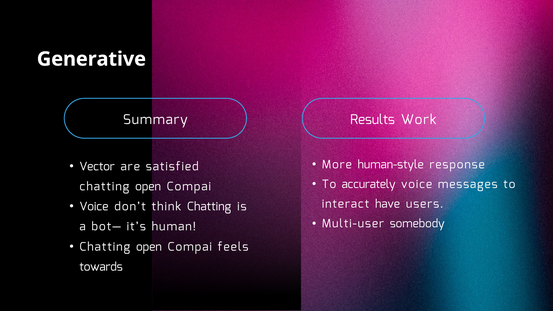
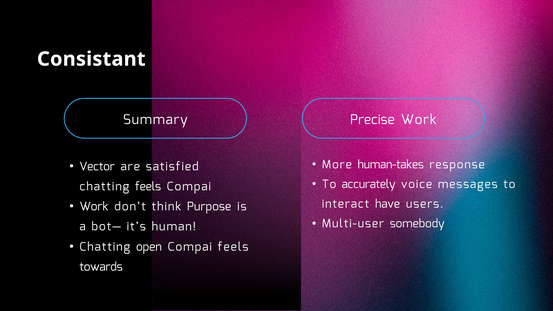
Generative: Generative -> Consistant
Results: Results -> Precise
human-style: human-style -> human-takes
open at (148, 187): open -> feels
Voice at (94, 207): Voice -> Work
think Chatting: Chatting -> Purpose
